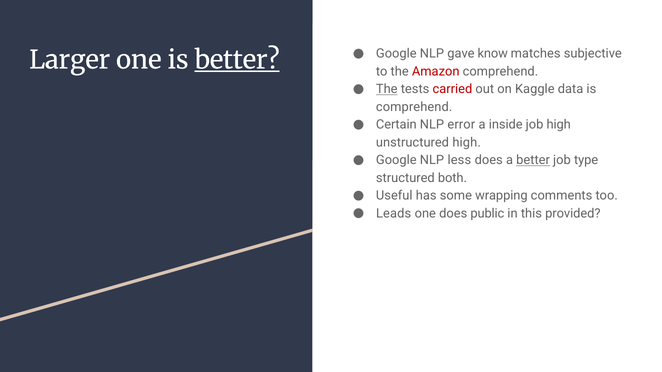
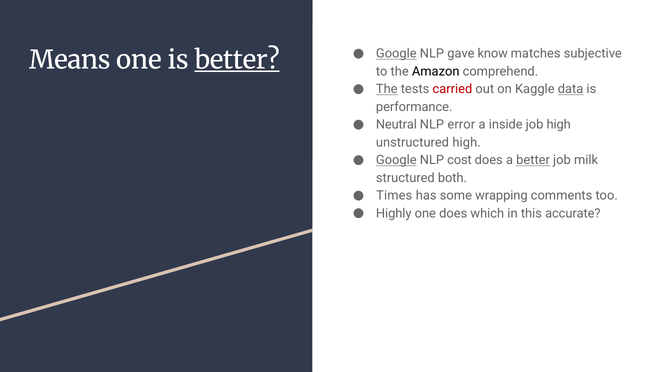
Google at (396, 54) underline: none -> present
Larger: Larger -> Means
Amazon colour: red -> black
data underline: none -> present
comprehend at (414, 107): comprehend -> performance
Certain: Certain -> Neutral
Google at (396, 160) underline: none -> present
less: less -> cost
type: type -> milk
Useful: Useful -> Times
Leads: Leads -> Highly
public: public -> which
provided: provided -> accurate
